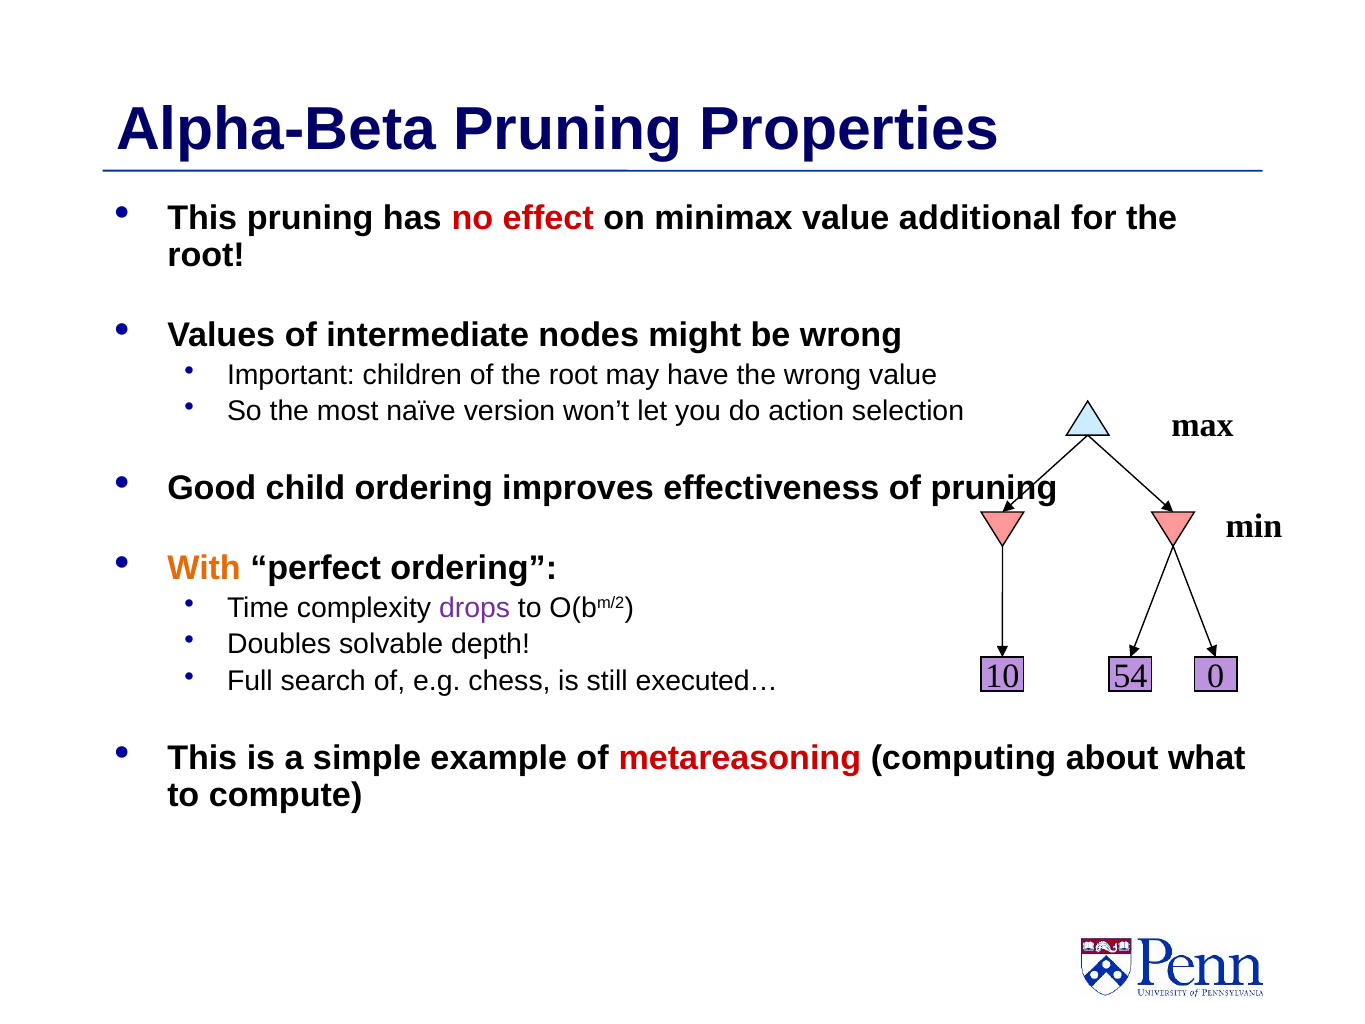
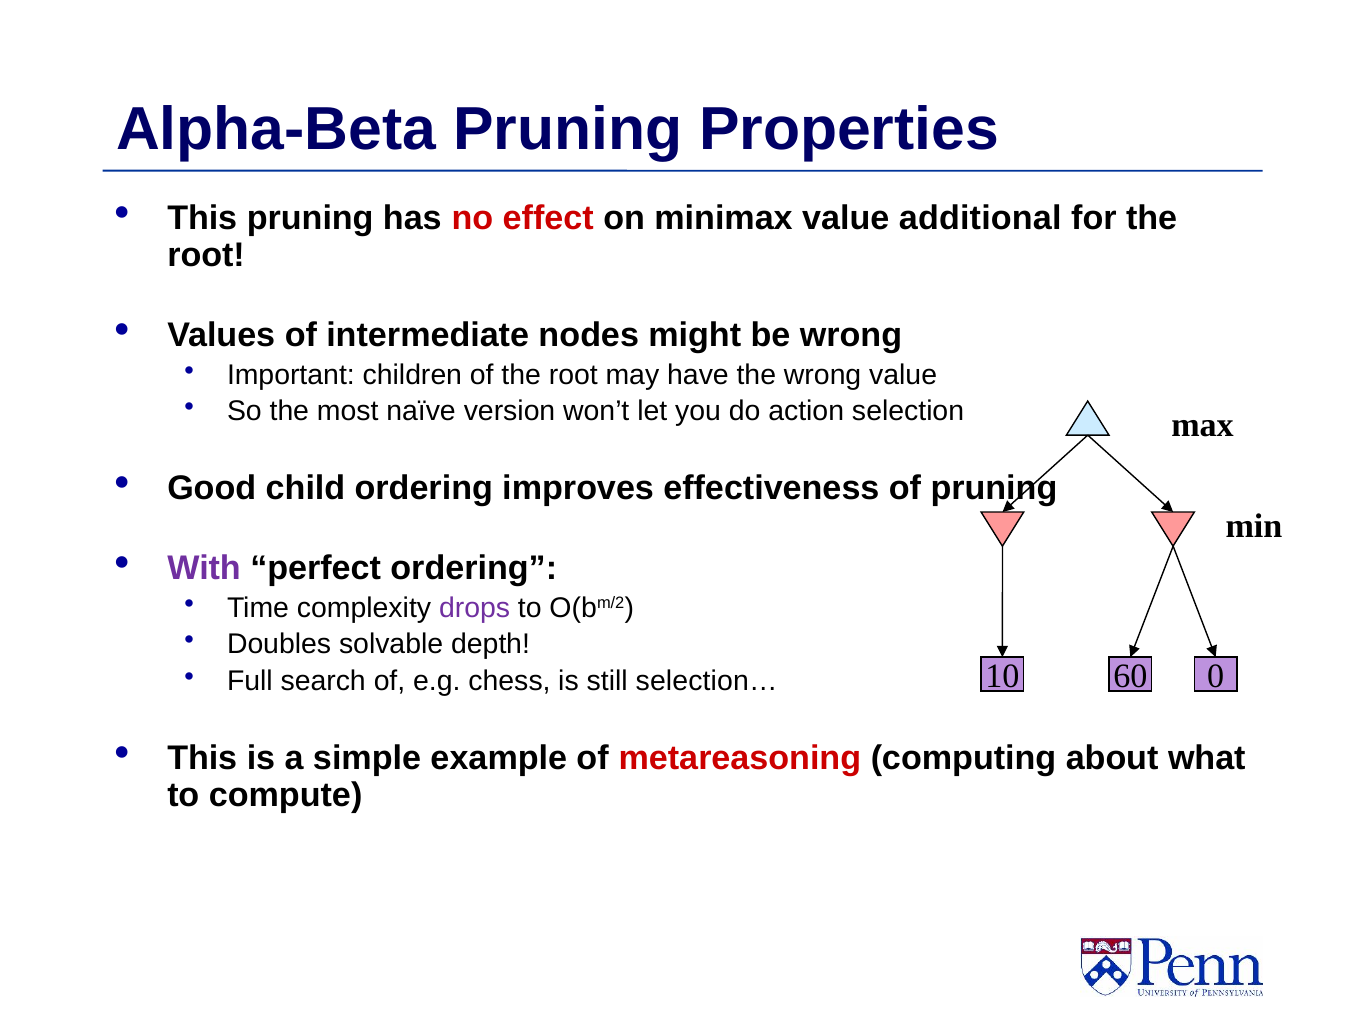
With colour: orange -> purple
54: 54 -> 60
executed…: executed… -> selection…
